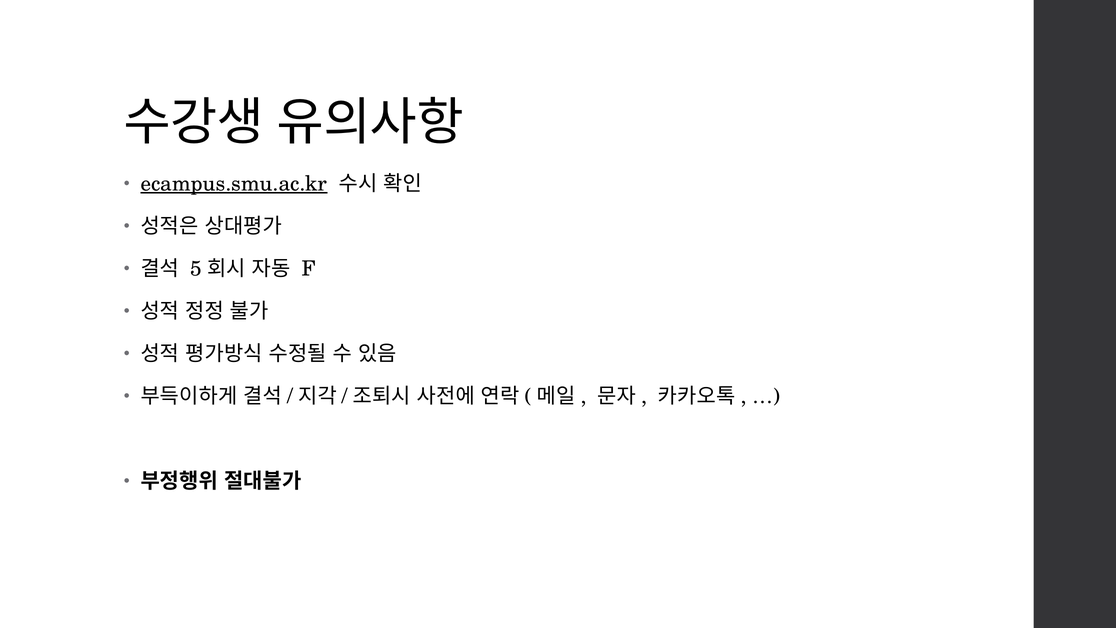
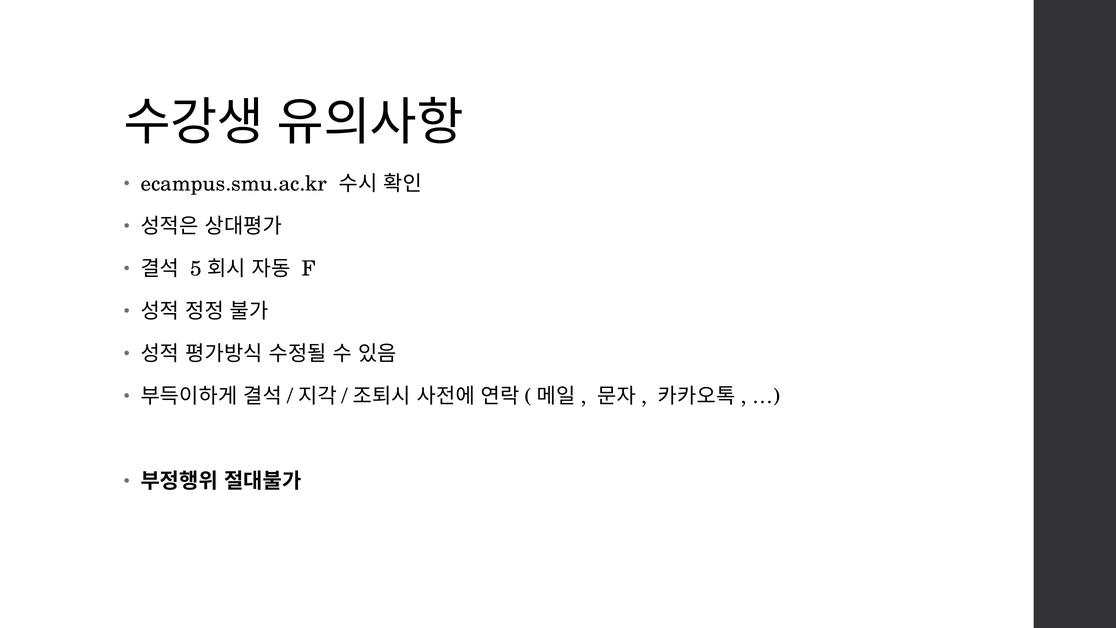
ecampus.smu.ac.kr underline: present -> none
